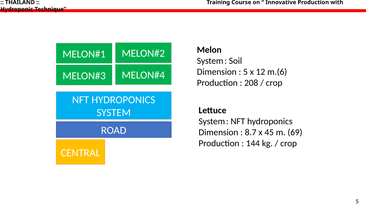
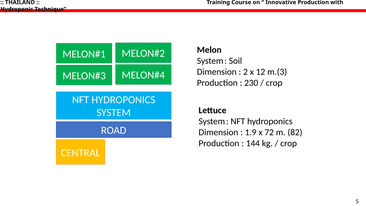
5 at (245, 72): 5 -> 2
m.(6: m.(6 -> m.(3
208: 208 -> 230
8.7: 8.7 -> 1.9
45: 45 -> 72
69: 69 -> 82
